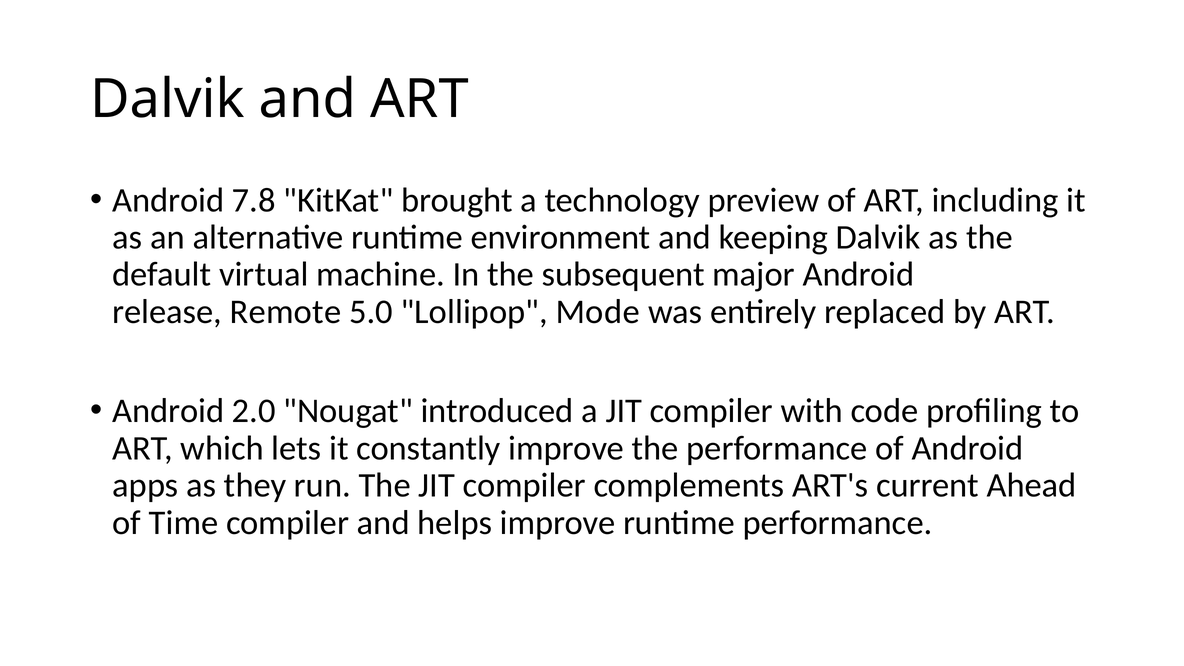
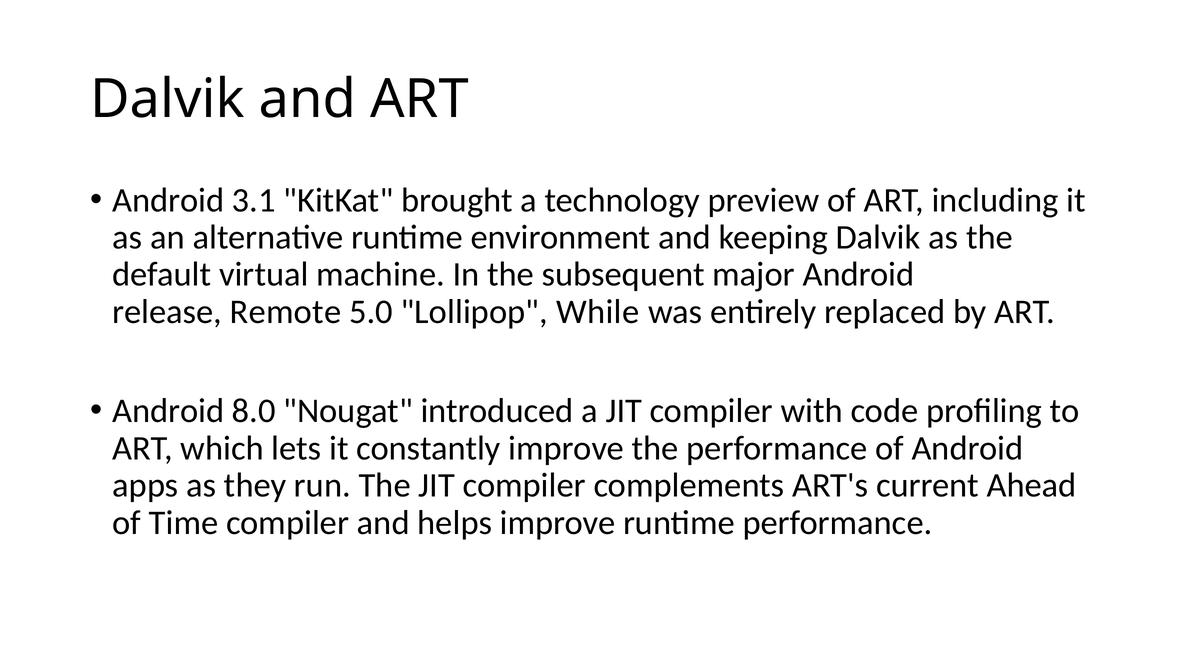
7.8: 7.8 -> 3.1
Mode: Mode -> While
2.0: 2.0 -> 8.0
